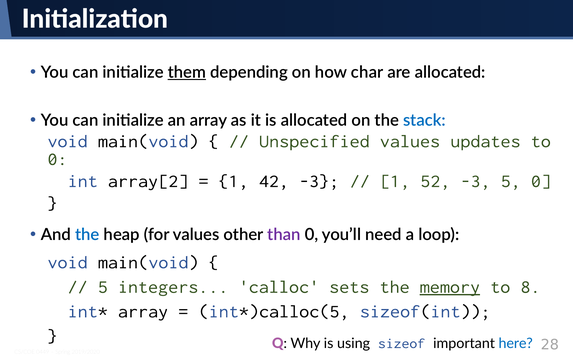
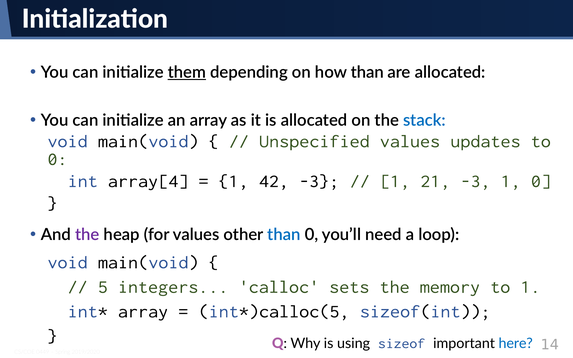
how char: char -> than
array[2: array[2 -> array[4
52: 52 -> 21
-3 5: 5 -> 1
the at (87, 235) colour: blue -> purple
than at (284, 235) colour: purple -> blue
memory underline: present -> none
to 8: 8 -> 1
28: 28 -> 14
